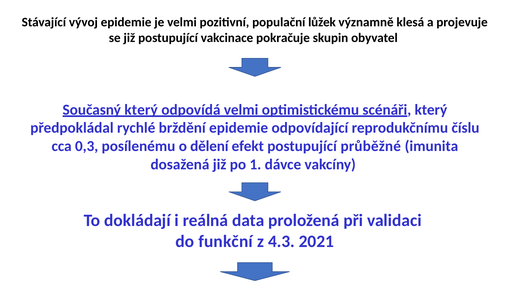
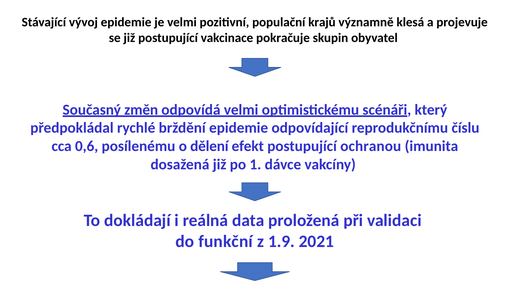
lůžek: lůžek -> krajů
Současný který: který -> změn
0,3: 0,3 -> 0,6
průběžné: průběžné -> ochranou
4.3: 4.3 -> 1.9
